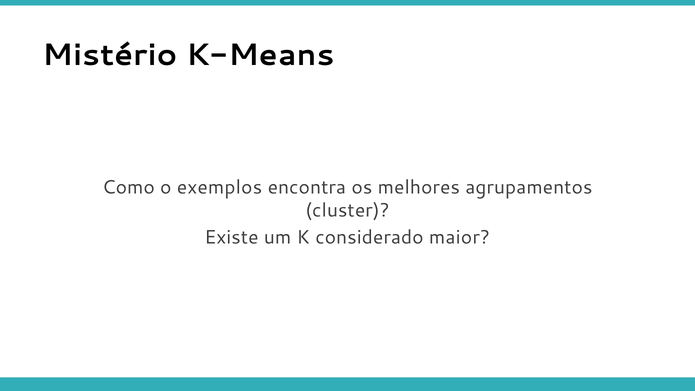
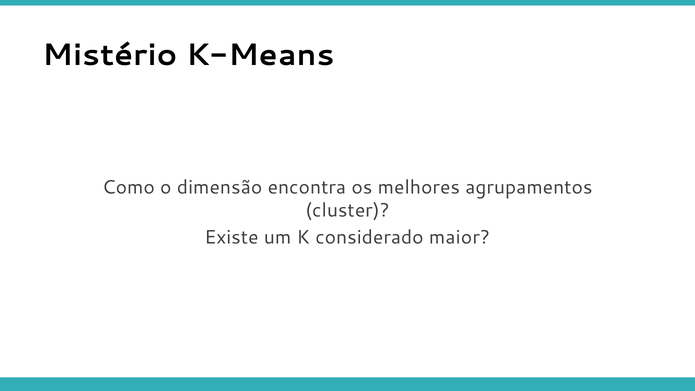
exemplos: exemplos -> dimensão
